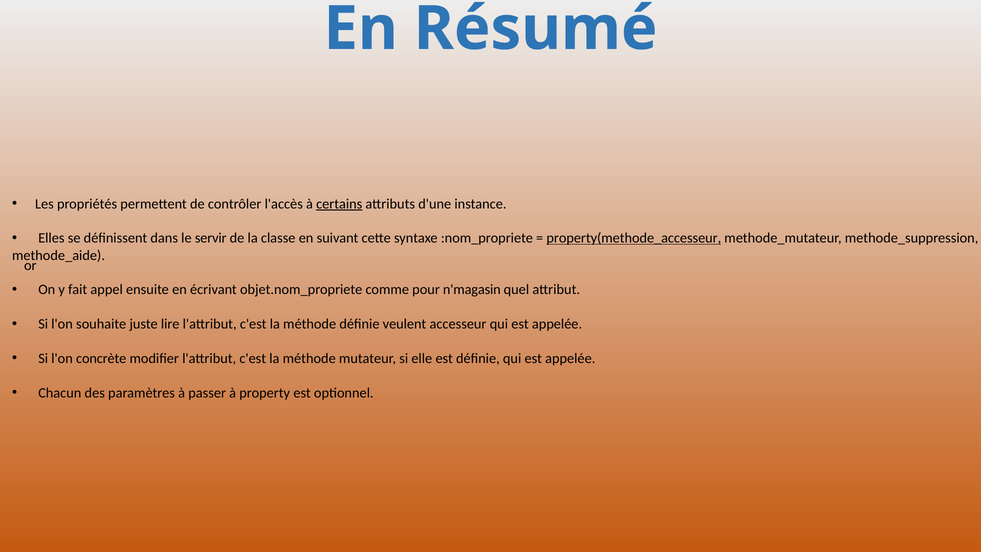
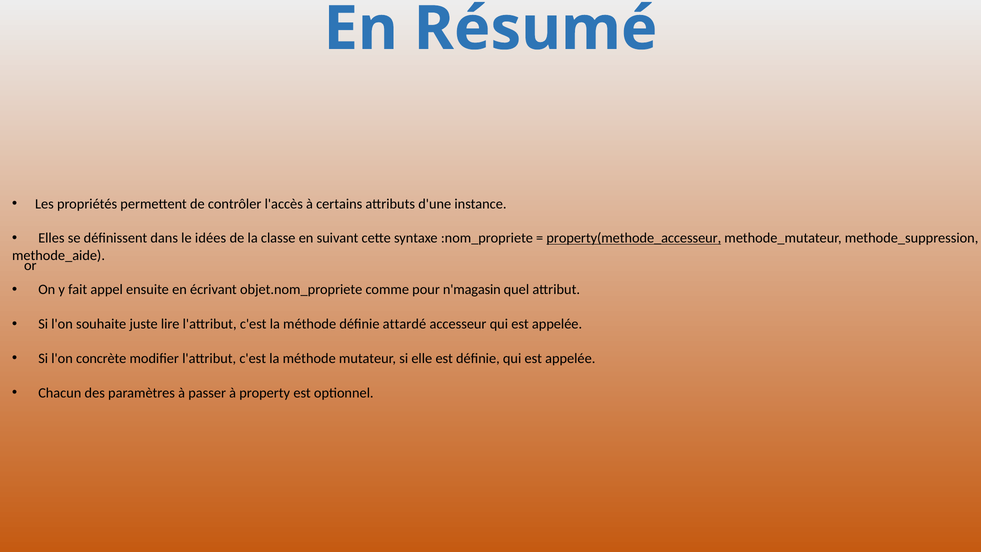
certains underline: present -> none
servir: servir -> idées
veulent: veulent -> attardé
